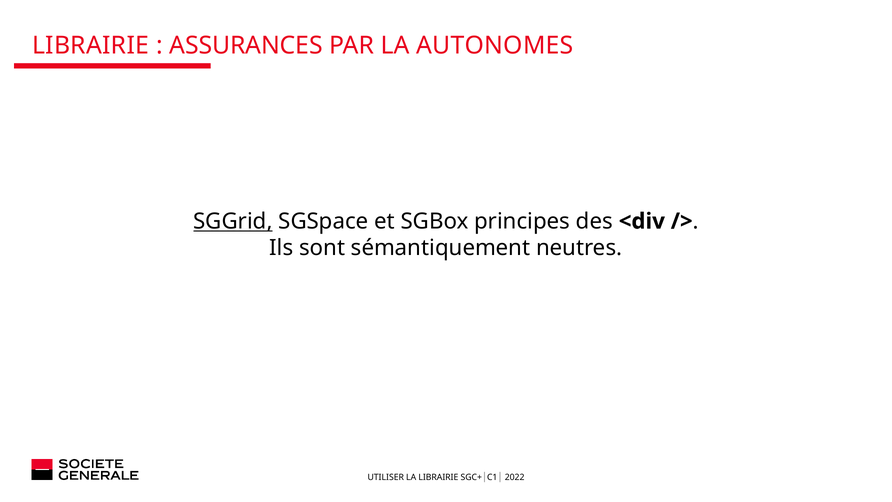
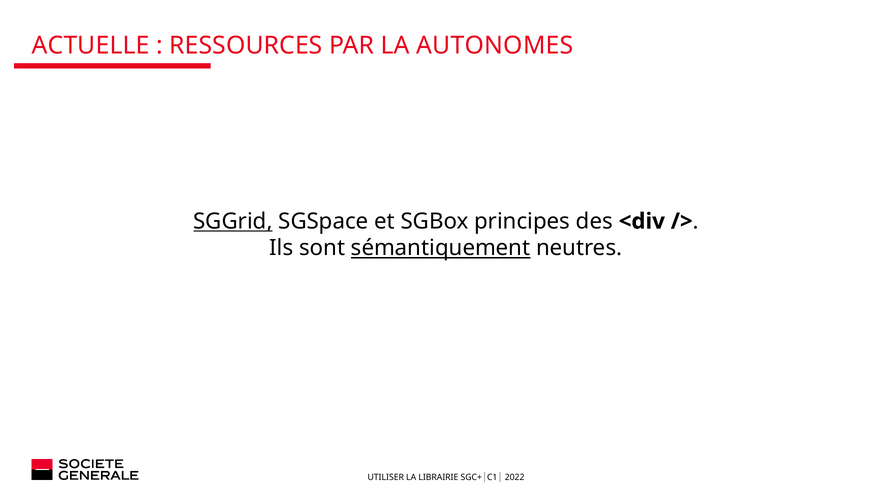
LIBRAIRIE at (91, 45): LIBRAIRIE -> ACTUELLE
ASSURANCES: ASSURANCES -> RESSOURCES
sémantiquement underline: none -> present
